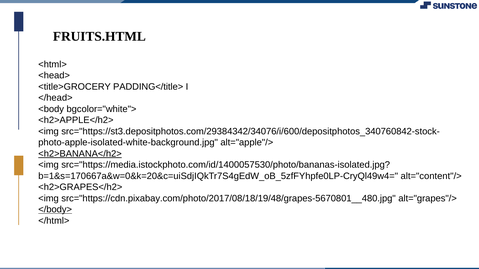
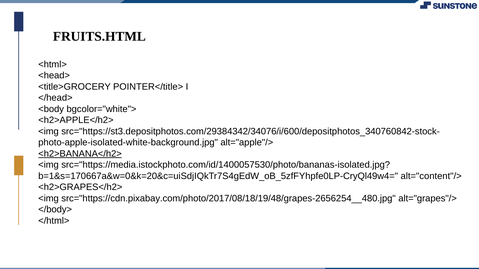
PADDING</title>: PADDING</title> -> POINTER</title>
src="https://cdn.pixabay.com/photo/2017/08/18/19/48/grapes-5670801__480.jpg: src="https://cdn.pixabay.com/photo/2017/08/18/19/48/grapes-5670801__480.jpg -> src="https://cdn.pixabay.com/photo/2017/08/18/19/48/grapes-2656254__480.jpg
</body> underline: present -> none
